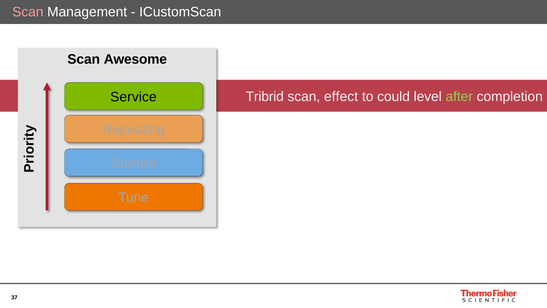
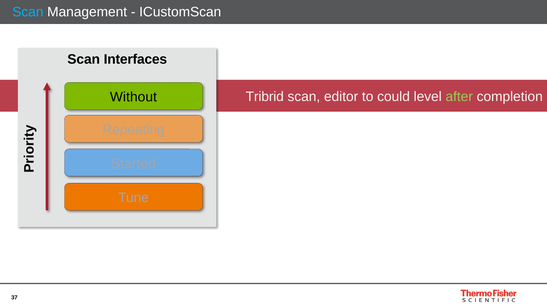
Scan at (28, 12) colour: pink -> light blue
Awesome: Awesome -> Interfaces
effect: effect -> editor
Service: Service -> Without
